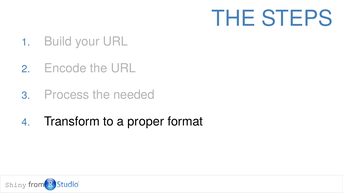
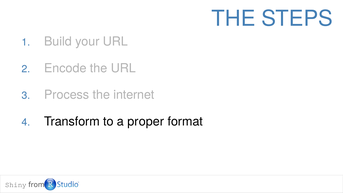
needed: needed -> internet
